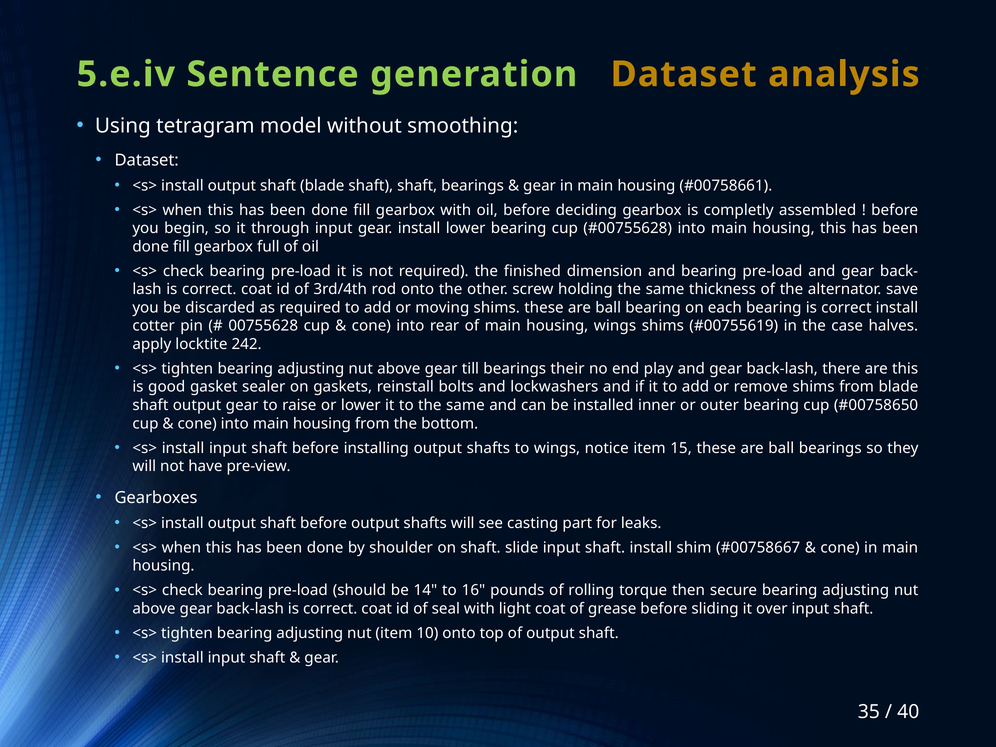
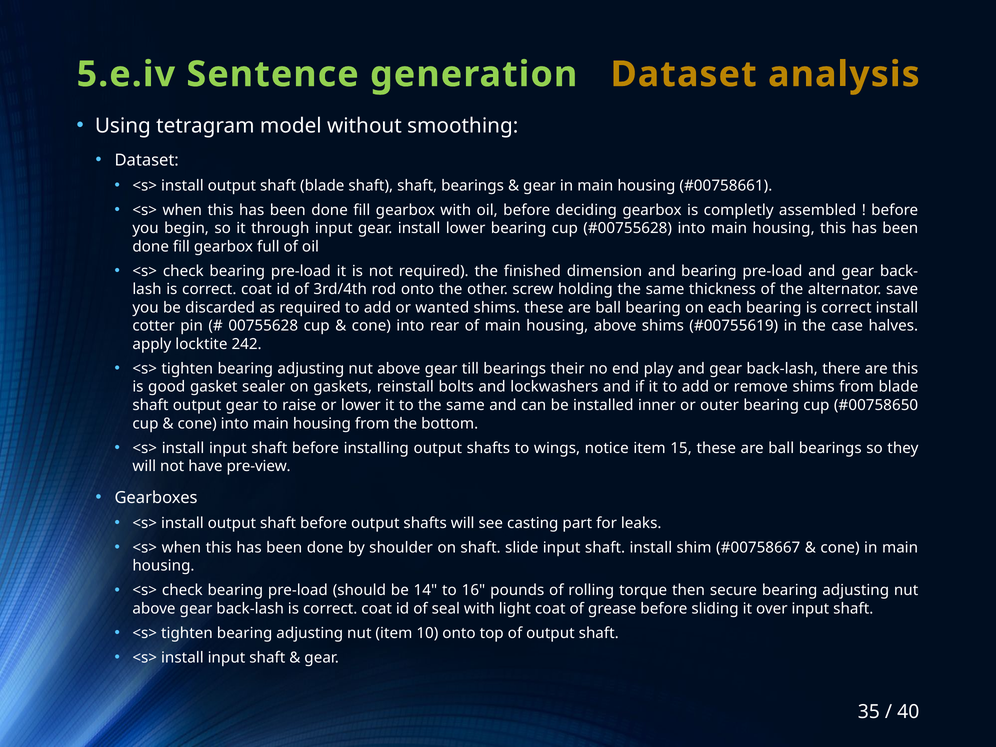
moving: moving -> wanted
housing wings: wings -> above
